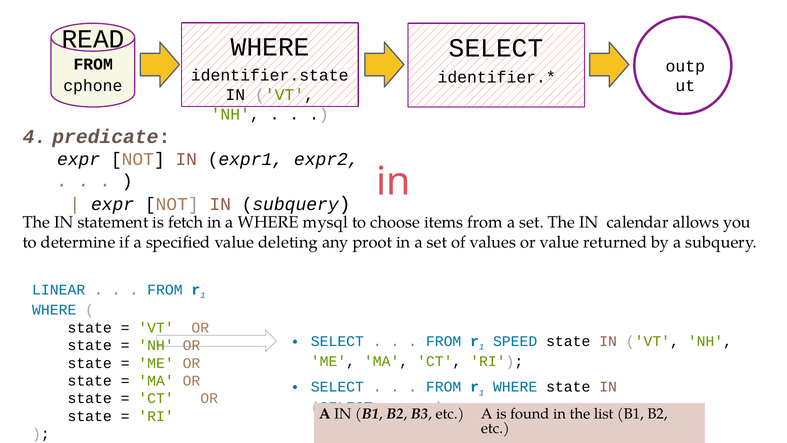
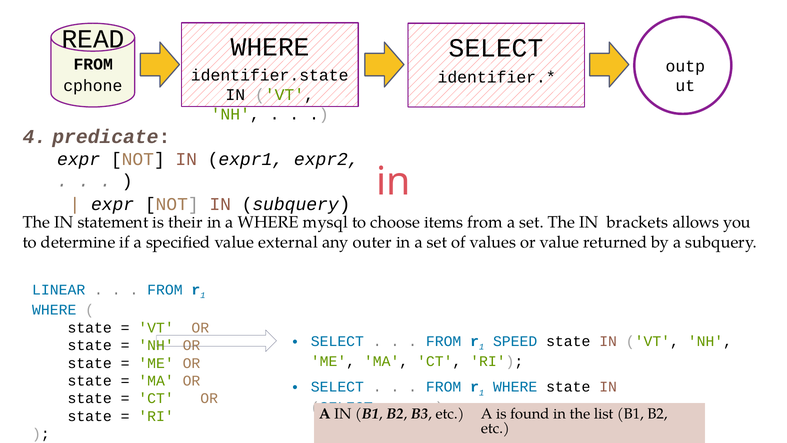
fetch: fetch -> their
calendar: calendar -> brackets
deleting: deleting -> external
proot: proot -> outer
